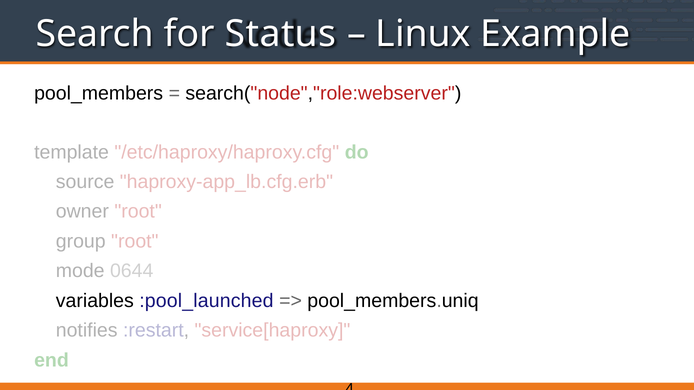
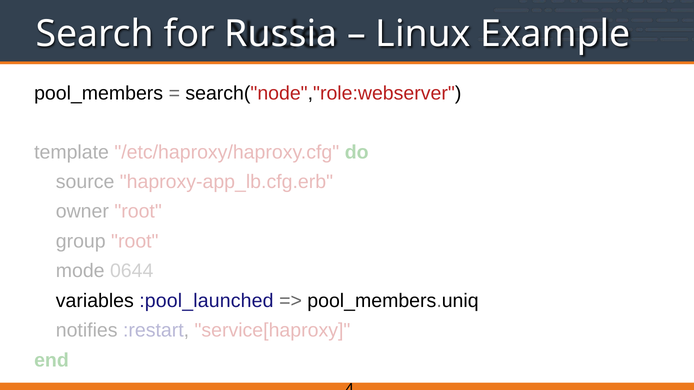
Status: Status -> Russia
